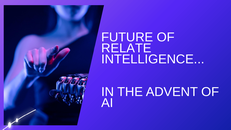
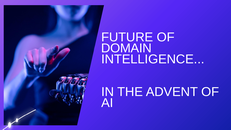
RELATE: RELATE -> DOMAIN
